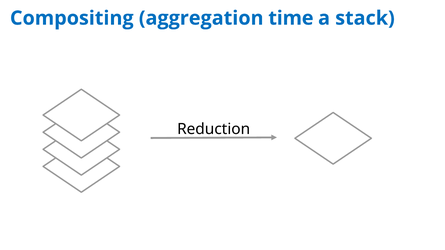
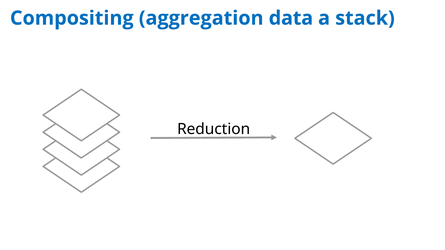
time: time -> data
